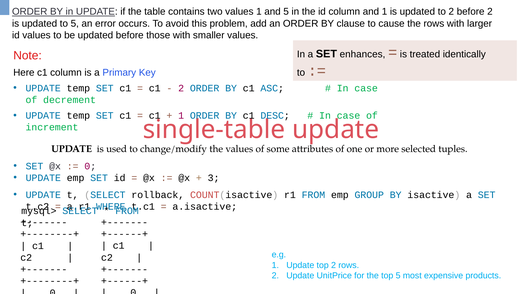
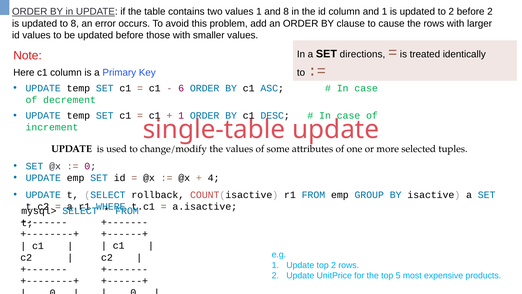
and 5: 5 -> 8
to 5: 5 -> 8
enhances: enhances -> directions
2 at (181, 88): 2 -> 6
3: 3 -> 4
